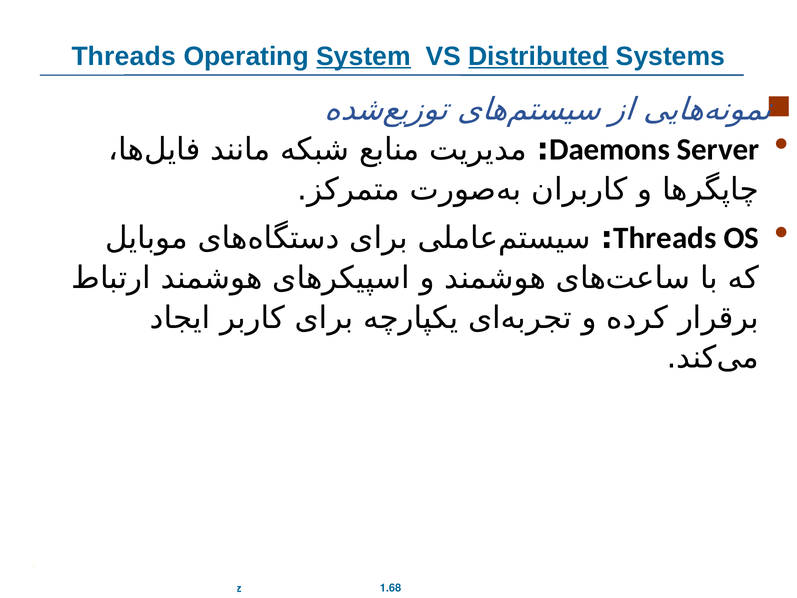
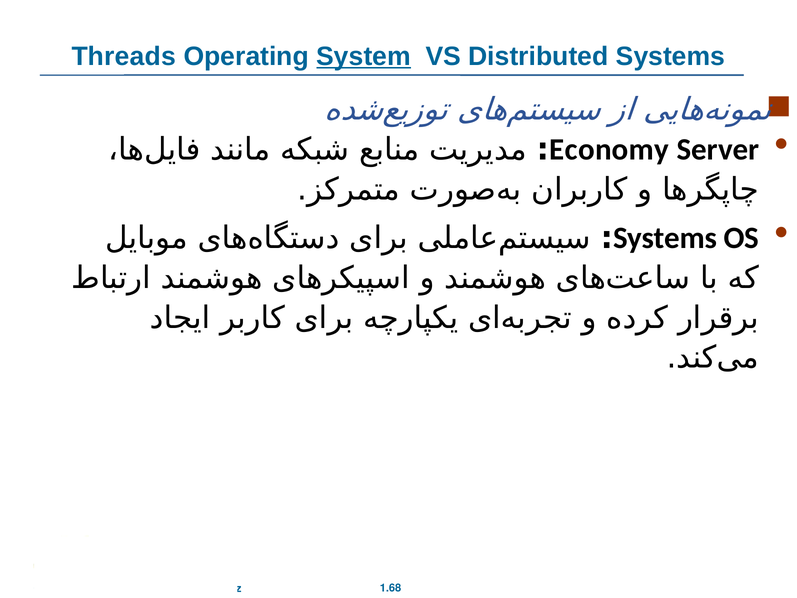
Distributed underline: present -> none
Daemons: Daemons -> Economy
Threads at (665, 238): Threads -> Systems
